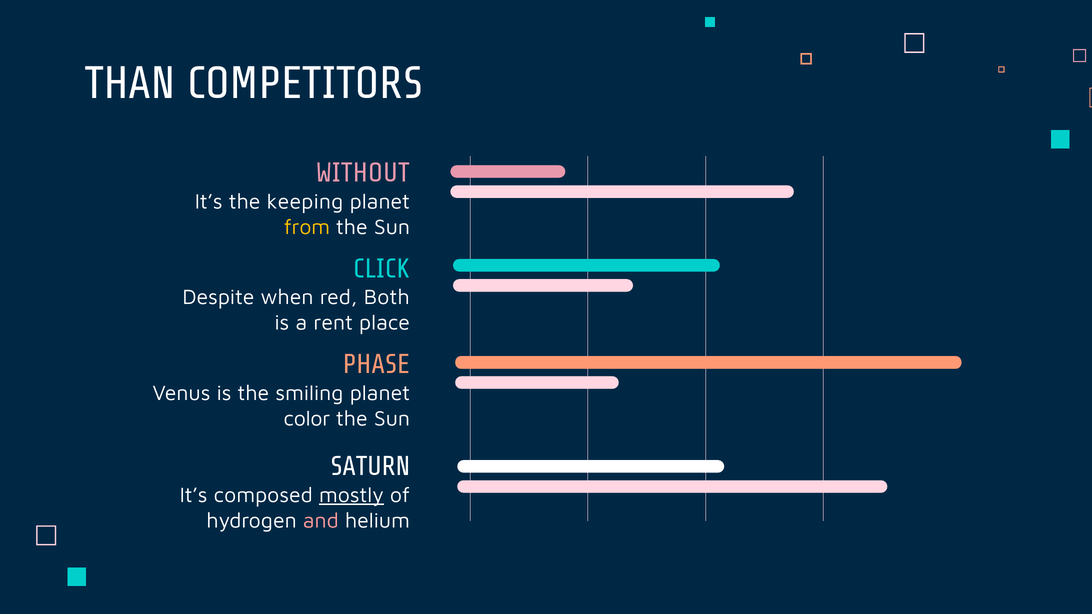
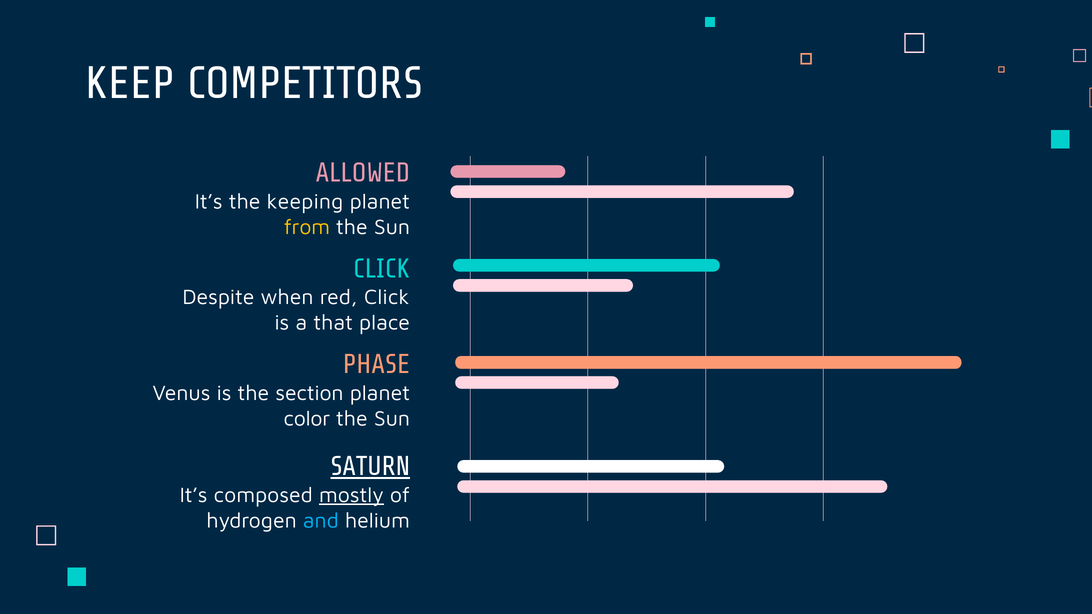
THAN: THAN -> KEEP
WITHOUT: WITHOUT -> ALLOWED
red Both: Both -> Click
rent: rent -> that
smiling: smiling -> section
SATURN underline: none -> present
and colour: pink -> light blue
